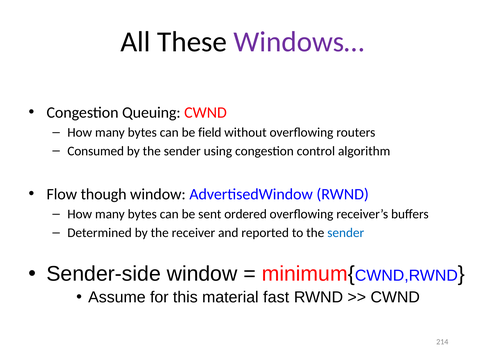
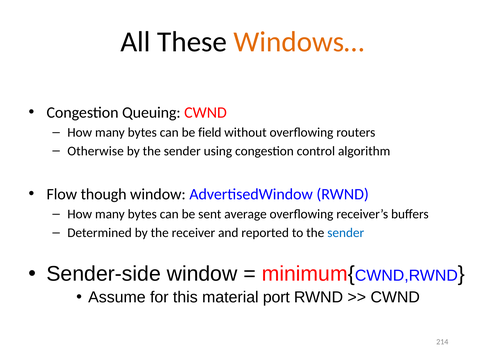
Windows… colour: purple -> orange
Consumed: Consumed -> Otherwise
ordered: ordered -> average
fast: fast -> port
